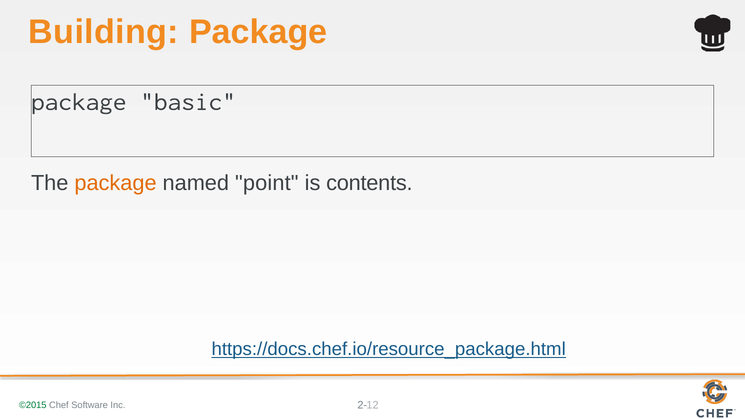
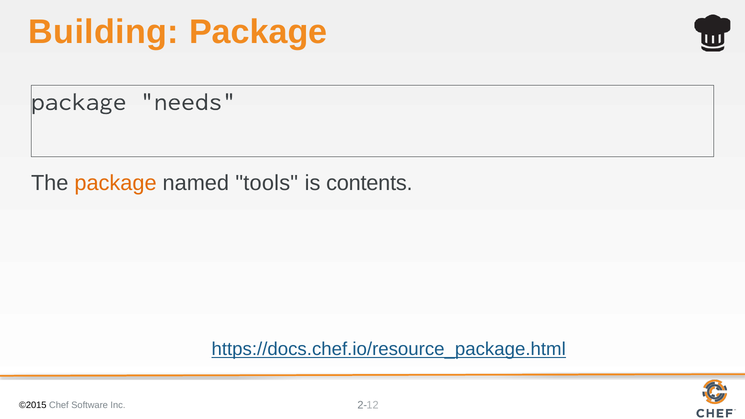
basic: basic -> needs
point: point -> tools
©2015 colour: green -> black
